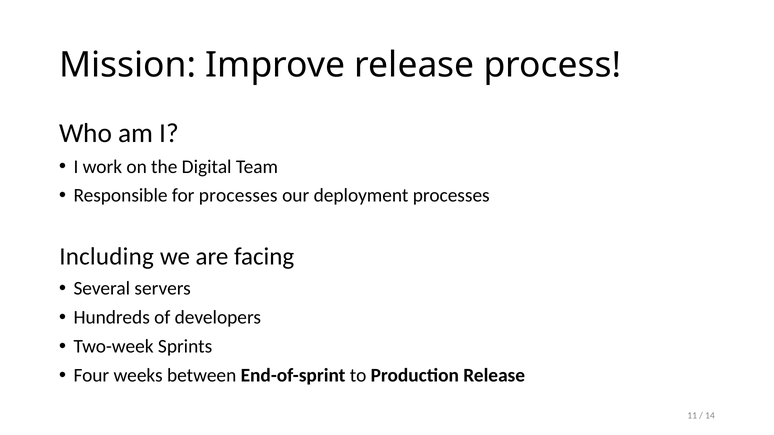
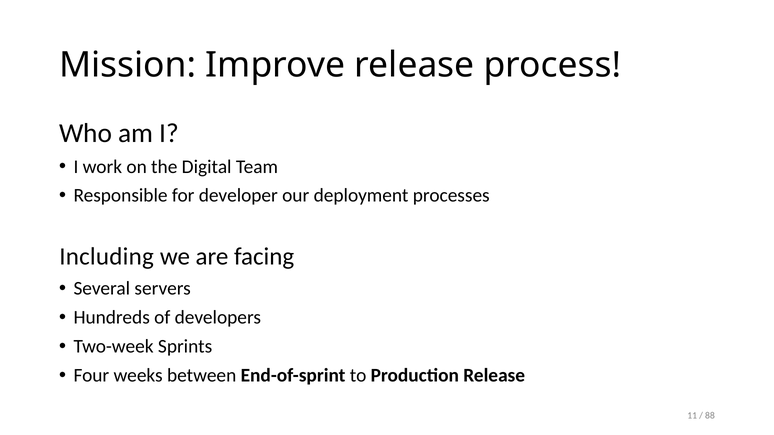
for processes: processes -> developer
14: 14 -> 88
